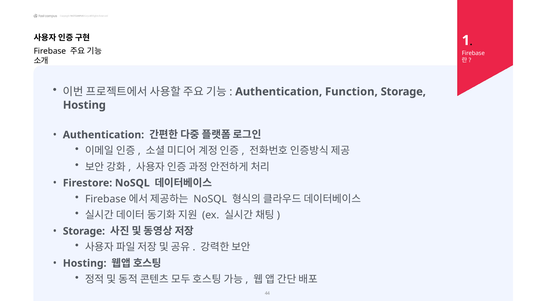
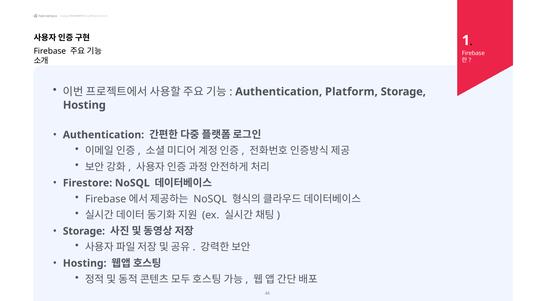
Function: Function -> Platform
